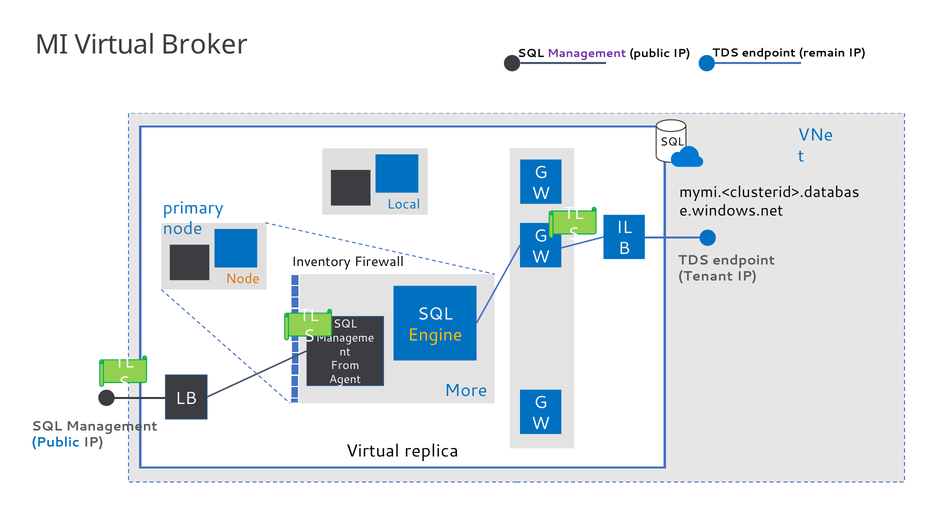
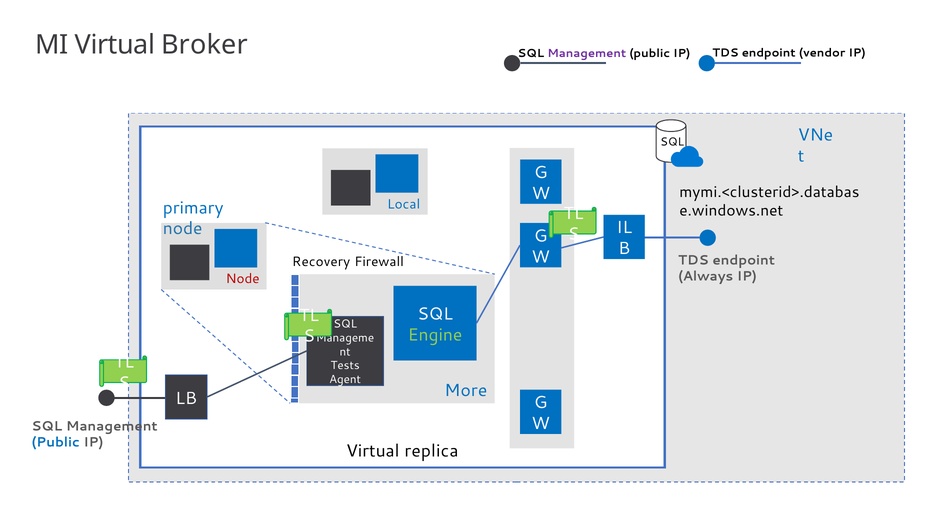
remain: remain -> vendor
Inventory: Inventory -> Recovery
Tenant: Tenant -> Always
Node at (243, 279) colour: orange -> red
Engine colour: yellow -> light green
From: From -> Tests
